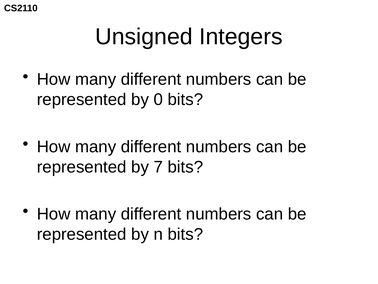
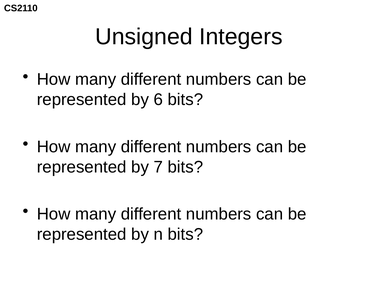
0: 0 -> 6
